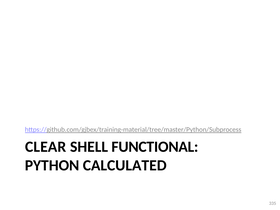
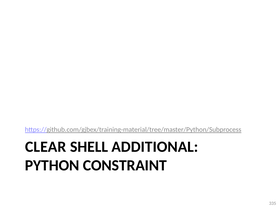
FUNCTIONAL: FUNCTIONAL -> ADDITIONAL
CALCULATED: CALCULATED -> CONSTRAINT
